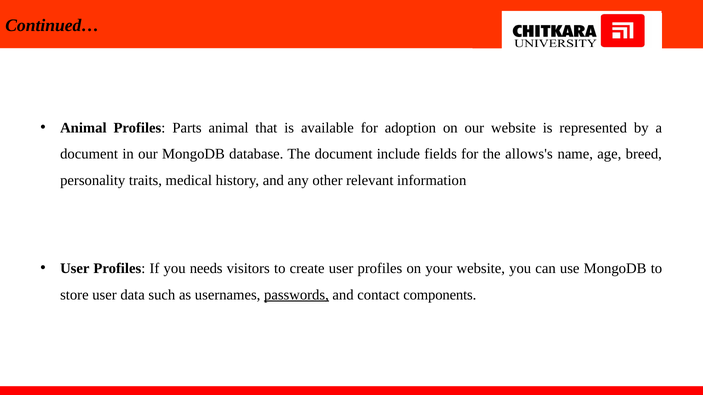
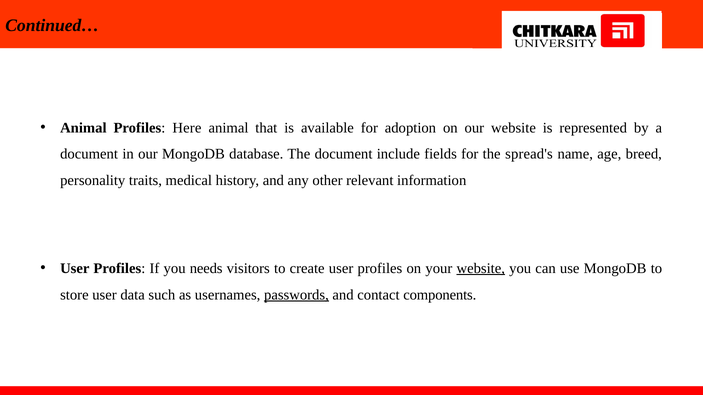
Parts: Parts -> Here
allows's: allows's -> spread's
website at (481, 269) underline: none -> present
